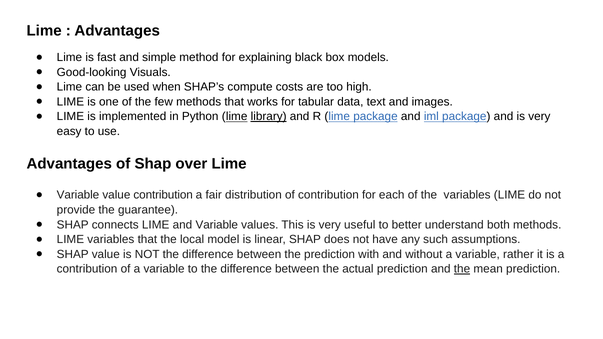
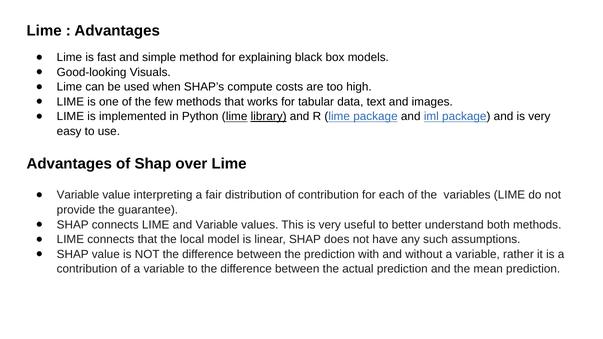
value contribution: contribution -> interpreting
LIME variables: variables -> connects
the at (462, 269) underline: present -> none
